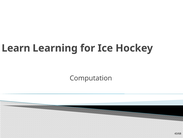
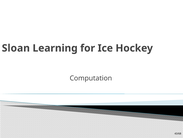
Learn: Learn -> Sloan
